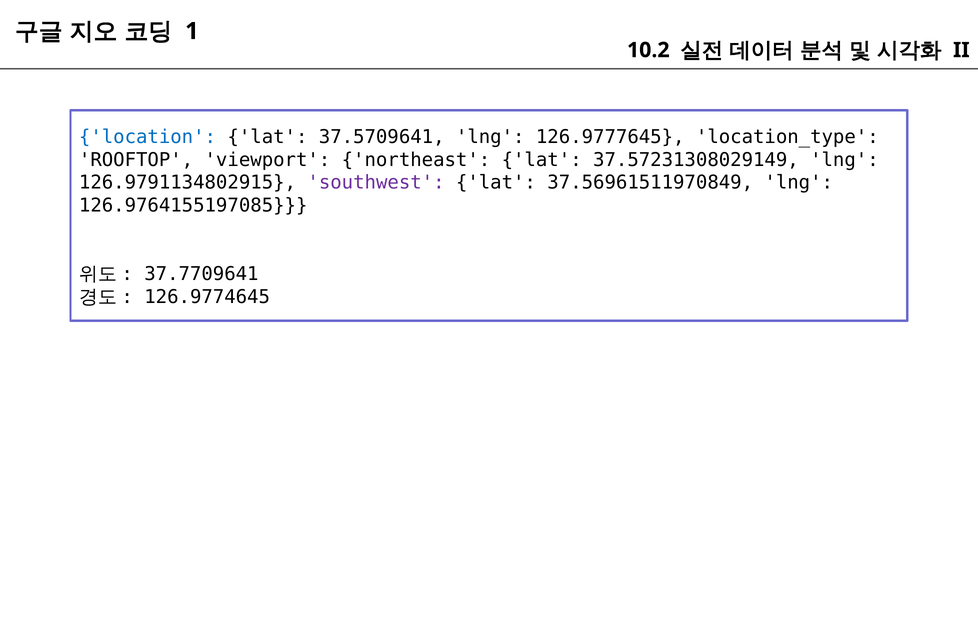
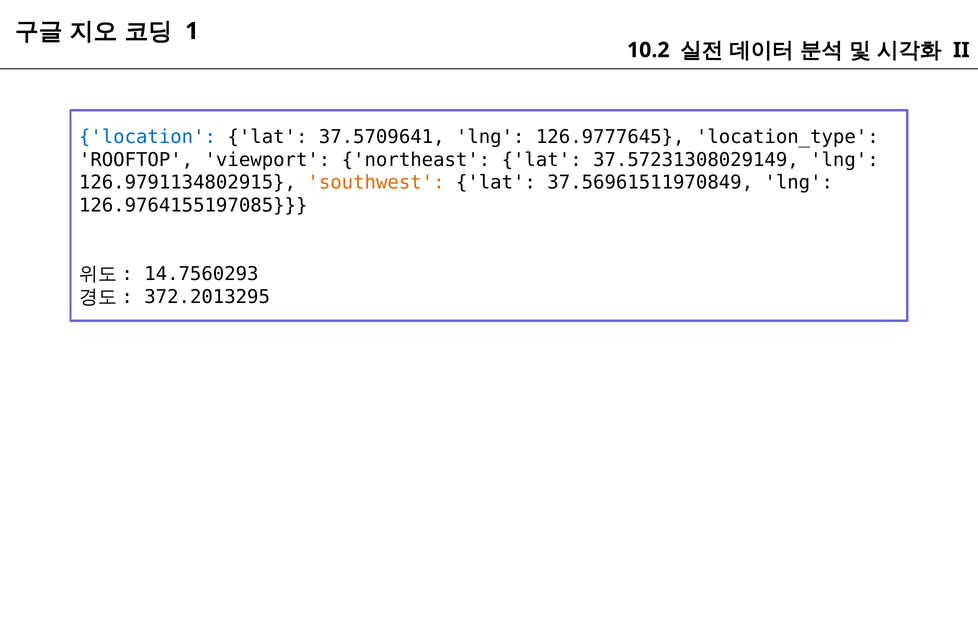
southwest colour: purple -> orange
37.7709641: 37.7709641 -> 14.7560293
126.9774645: 126.9774645 -> 372.2013295
